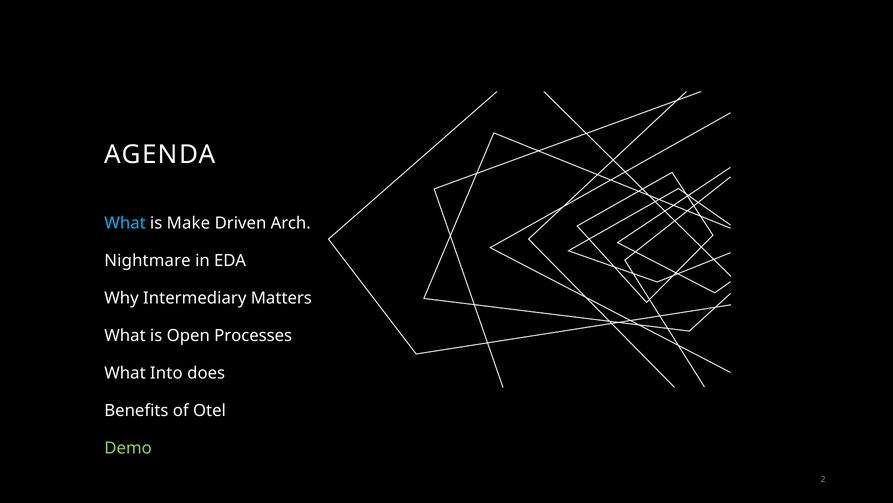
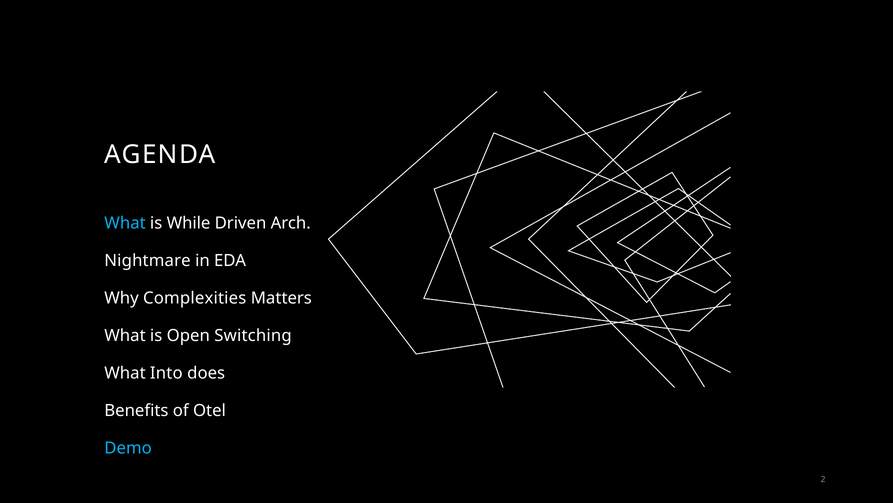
Make: Make -> While
Intermediary: Intermediary -> Complexities
Processes: Processes -> Switching
Demo colour: light green -> light blue
